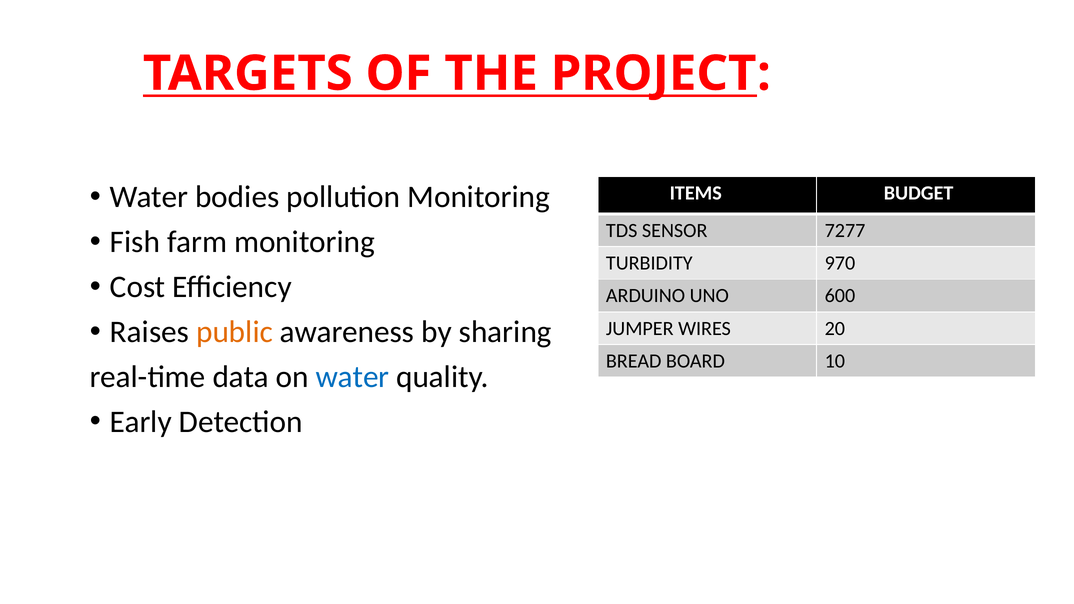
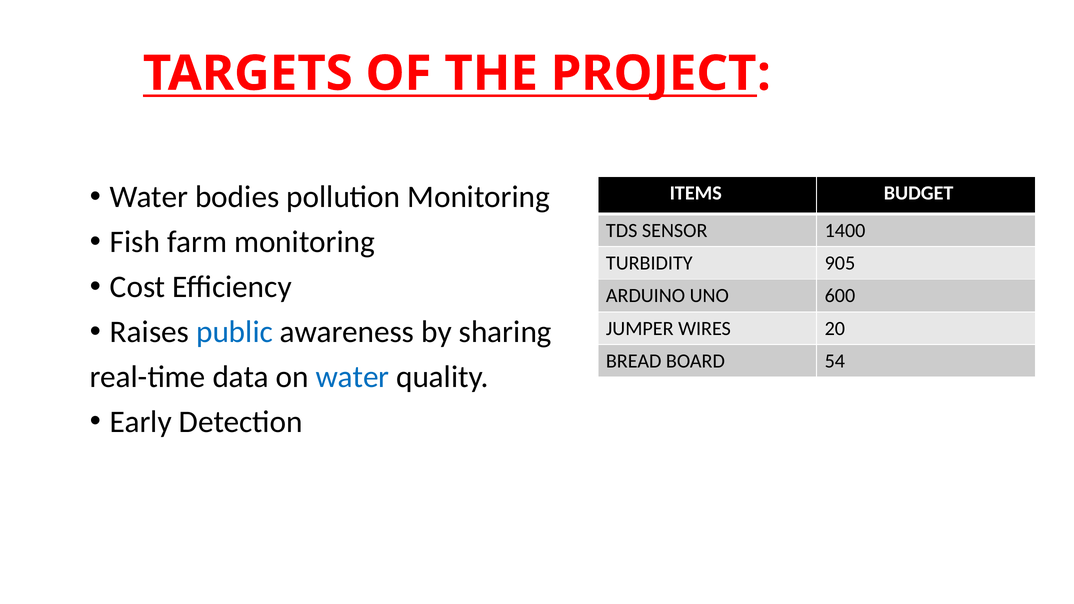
7277: 7277 -> 1400
970: 970 -> 905
public colour: orange -> blue
10: 10 -> 54
